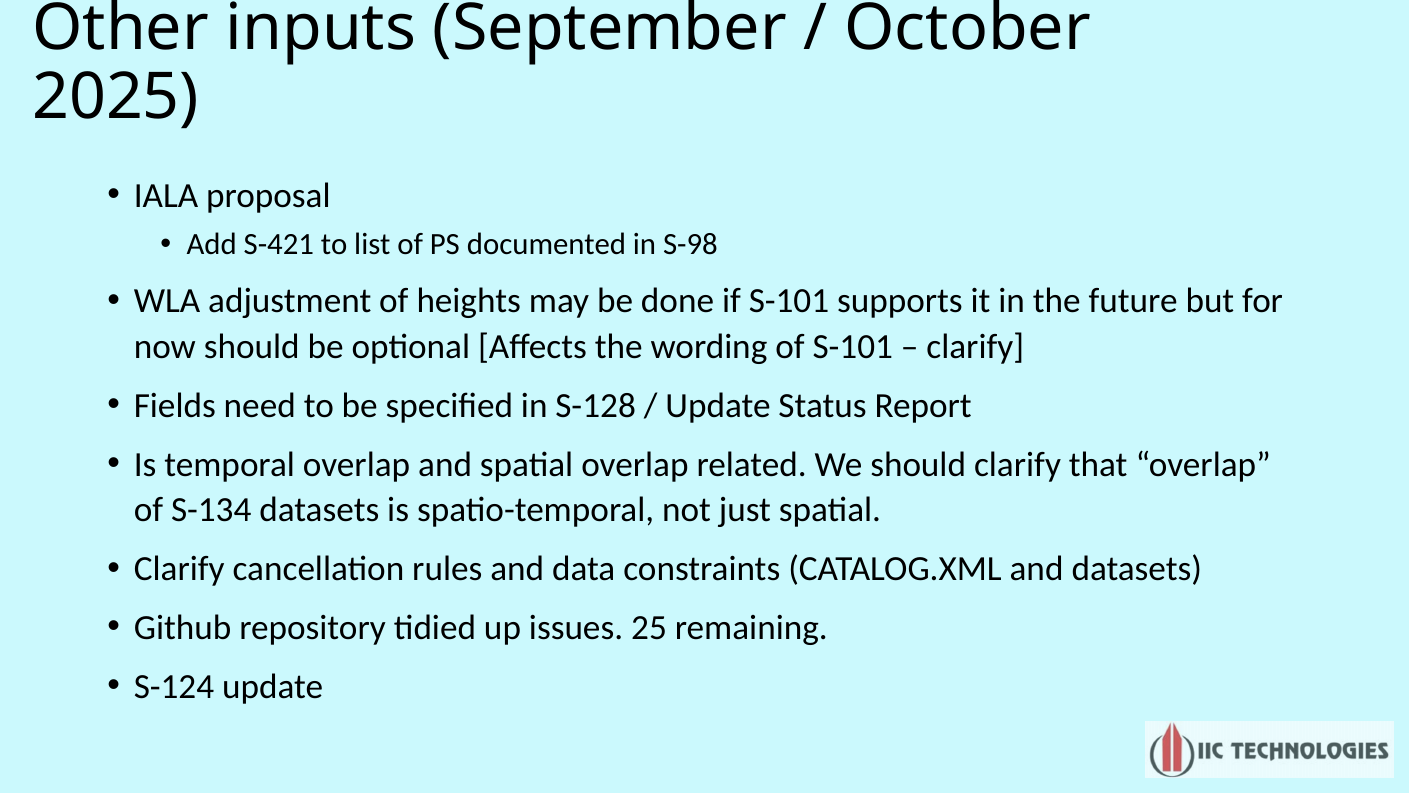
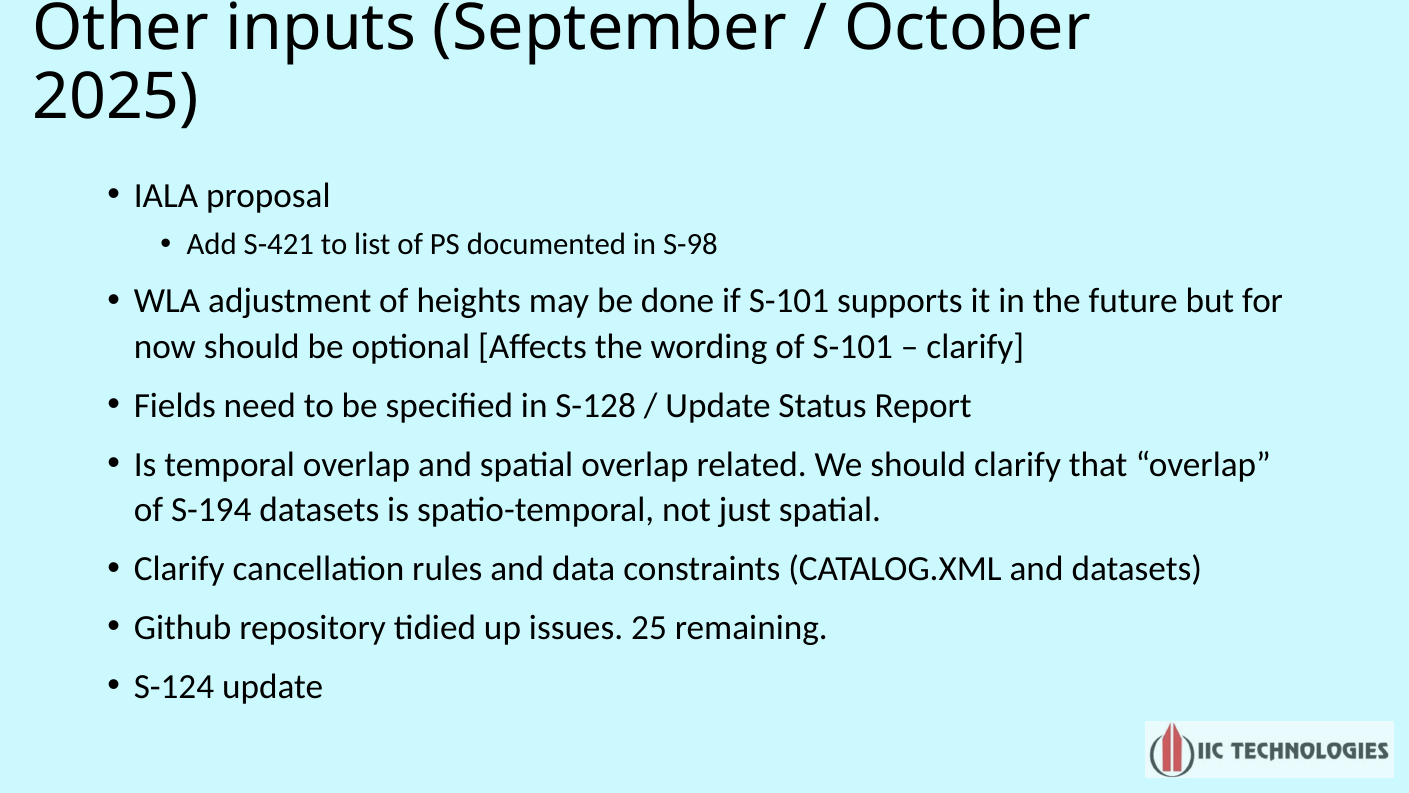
S-134: S-134 -> S-194
